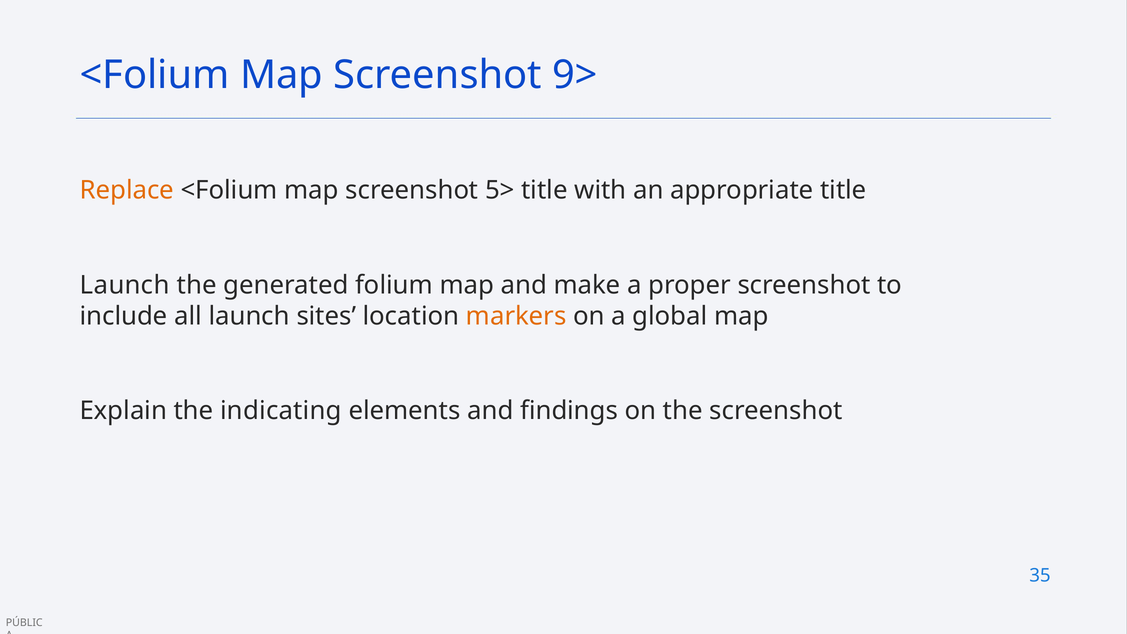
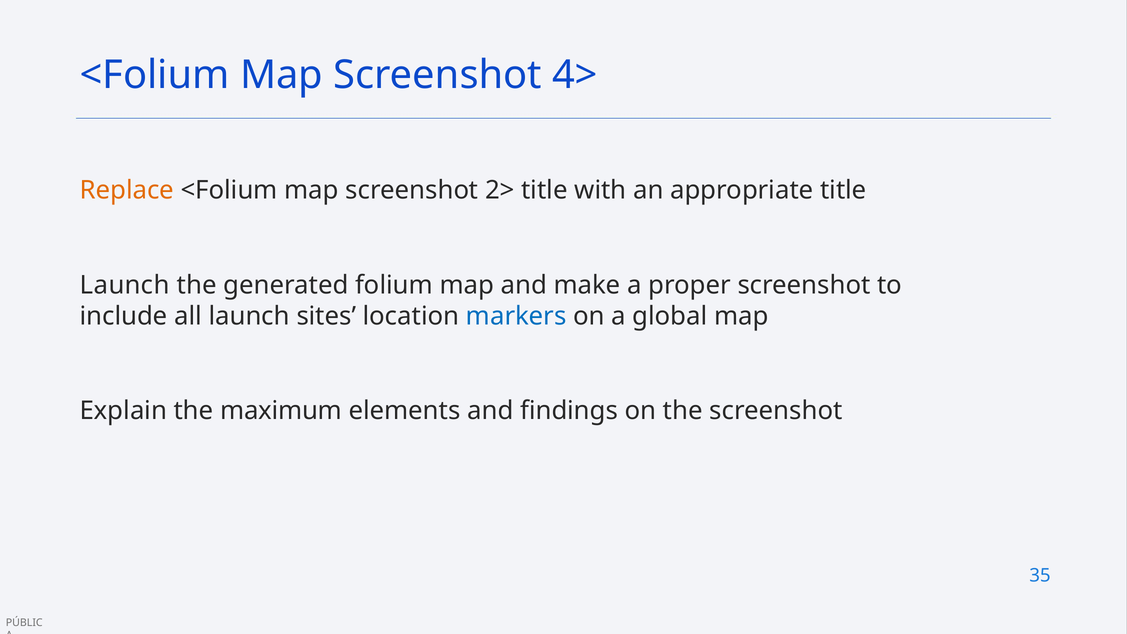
9>: 9> -> 4>
5>: 5> -> 2>
markers colour: orange -> blue
indicating: indicating -> maximum
